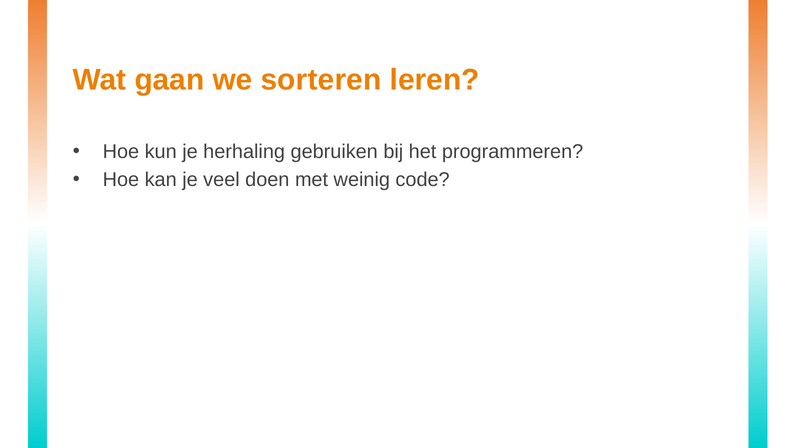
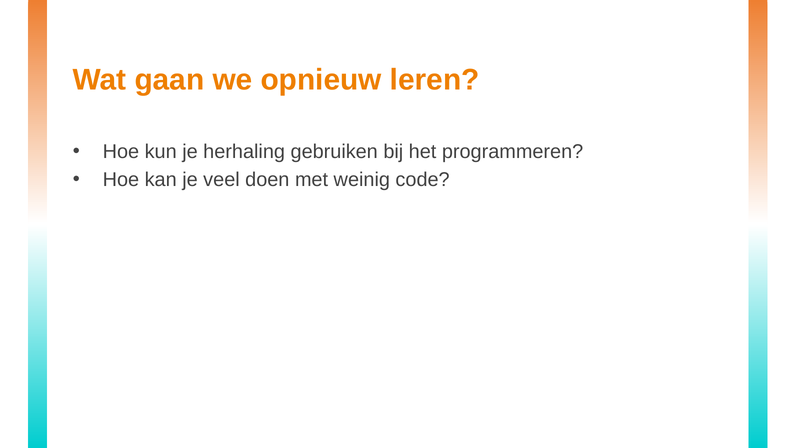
sorteren: sorteren -> opnieuw
